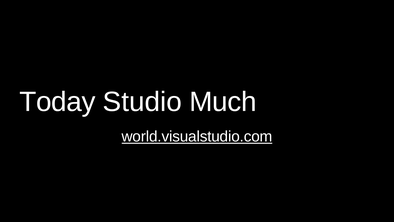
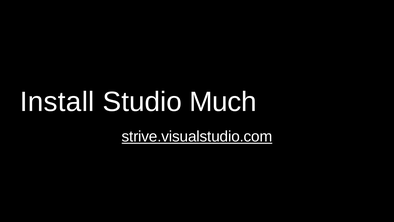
Today: Today -> Install
world.visualstudio.com: world.visualstudio.com -> strive.visualstudio.com
